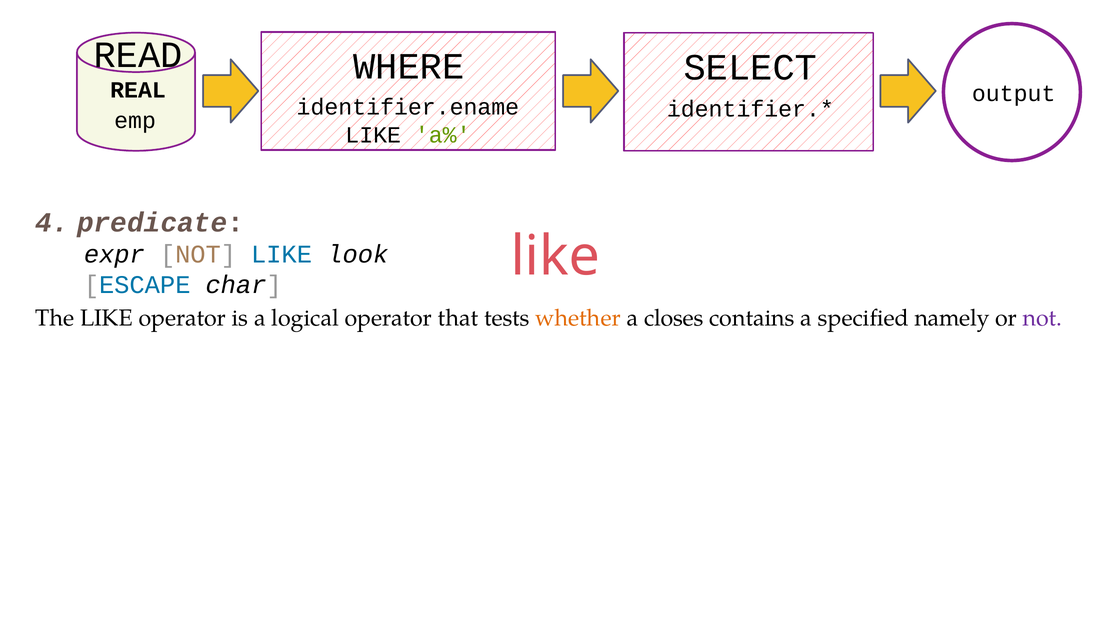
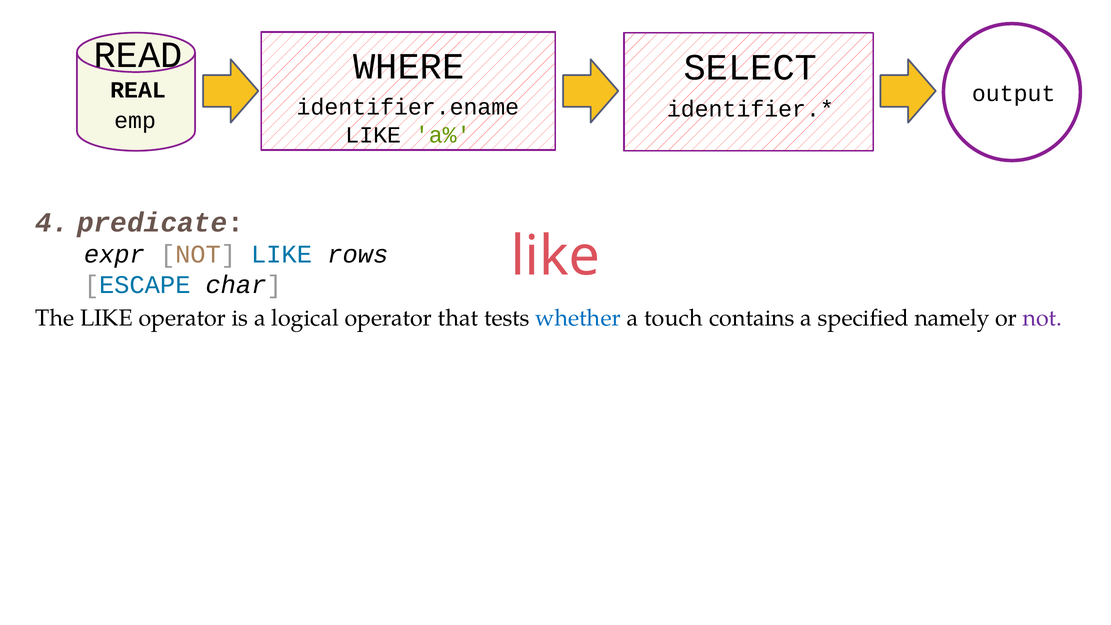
look: look -> rows
whether colour: orange -> blue
closes: closes -> touch
